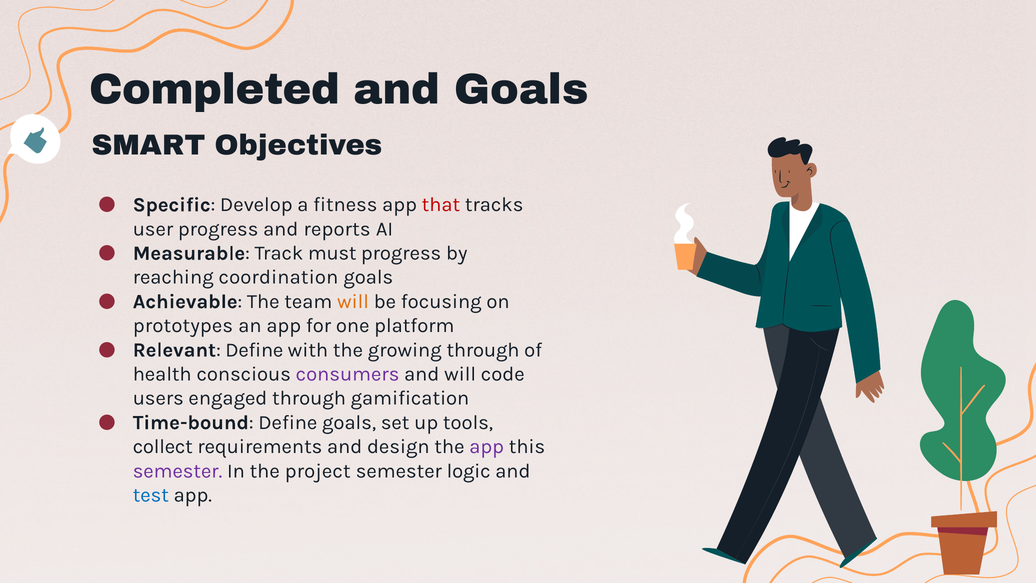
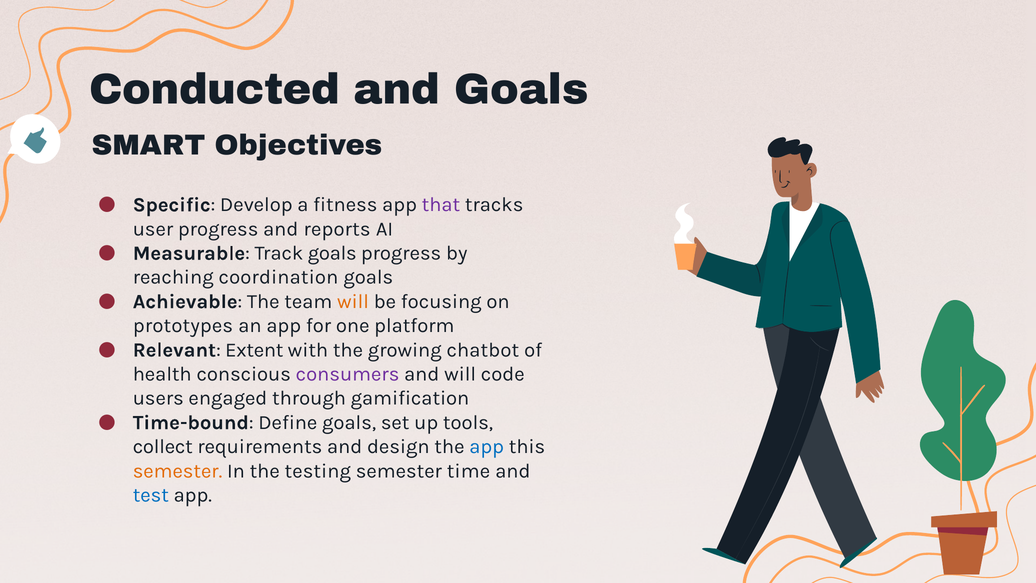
Completed: Completed -> Conducted
that colour: red -> purple
Track must: must -> goals
Relevant Define: Define -> Extent
growing through: through -> chatbot
app at (487, 446) colour: purple -> blue
semester at (177, 471) colour: purple -> orange
project: project -> testing
logic: logic -> time
